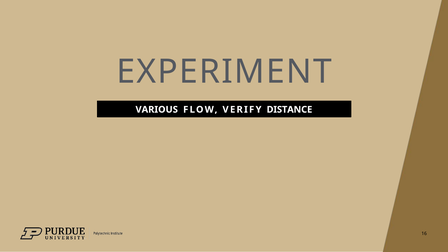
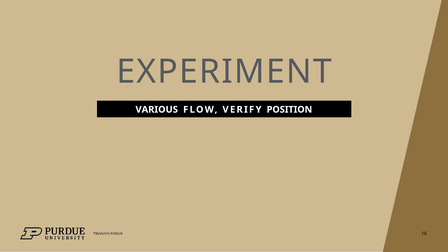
DISTANCE: DISTANCE -> POSITION
